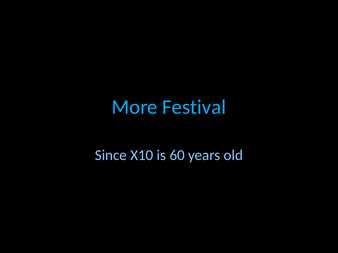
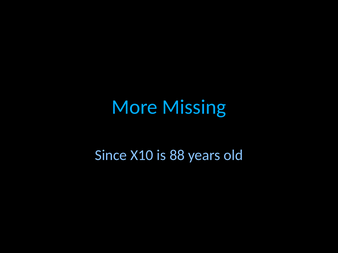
Festival: Festival -> Missing
60: 60 -> 88
